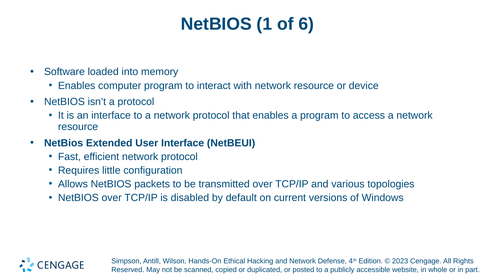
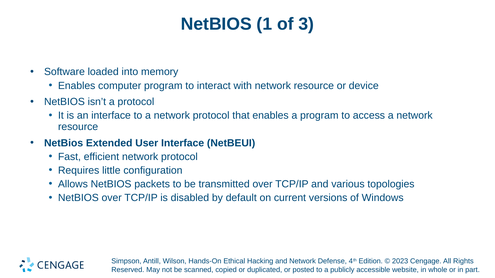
6: 6 -> 3
